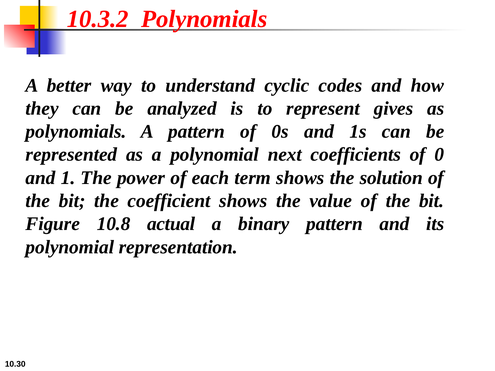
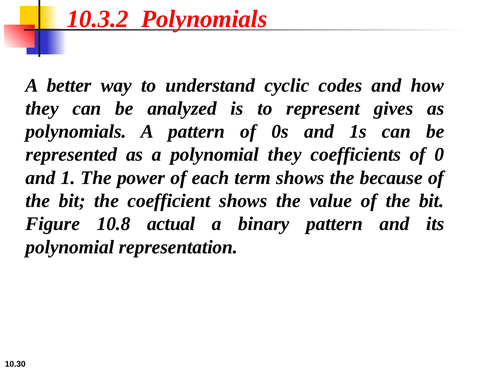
polynomial next: next -> they
solution: solution -> because
